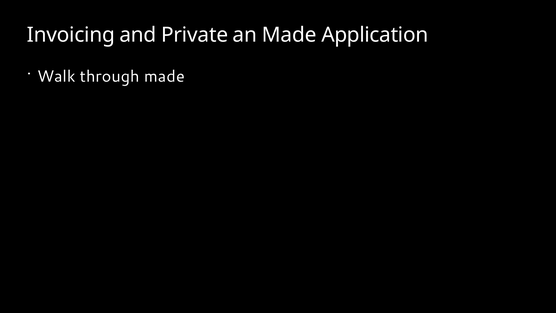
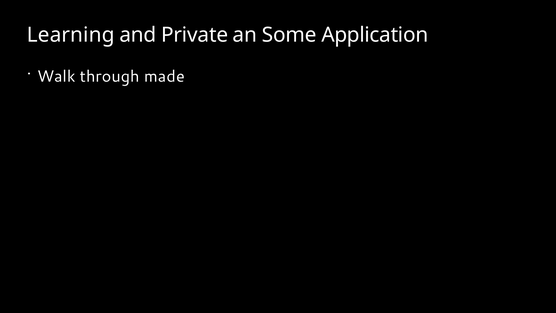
Invoicing: Invoicing -> Learning
an Made: Made -> Some
